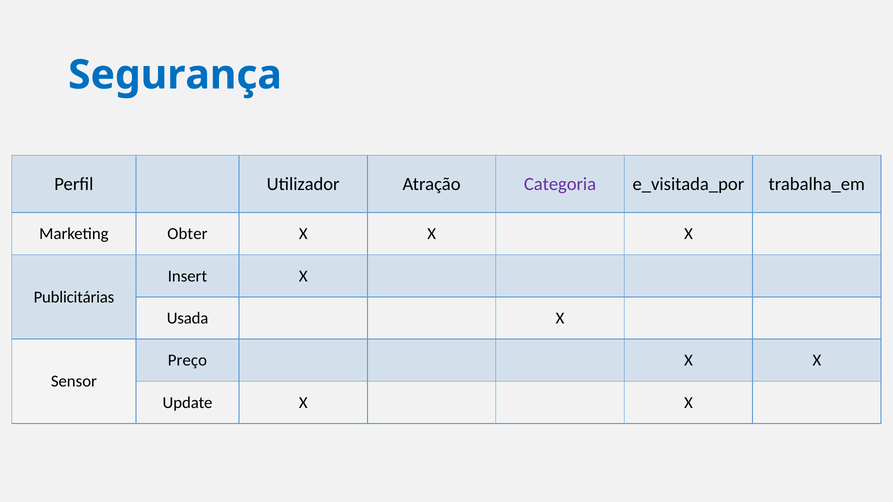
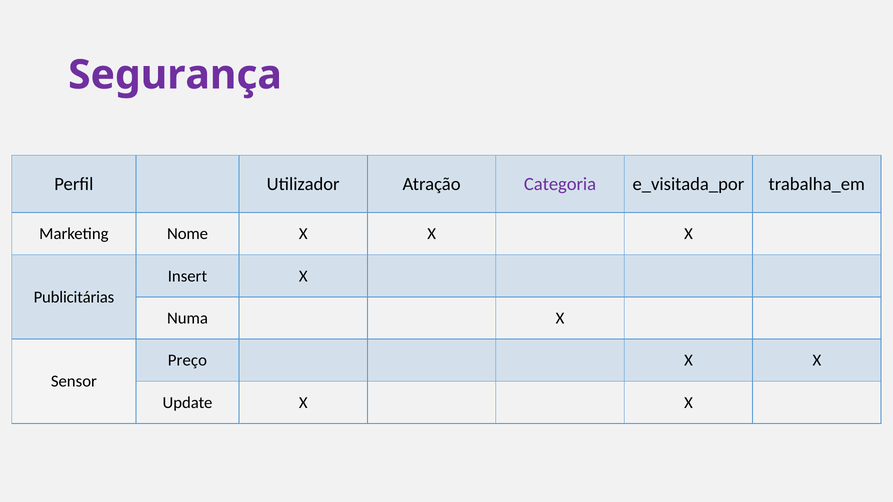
Segurança colour: blue -> purple
Obter: Obter -> Nome
Usada: Usada -> Numa
